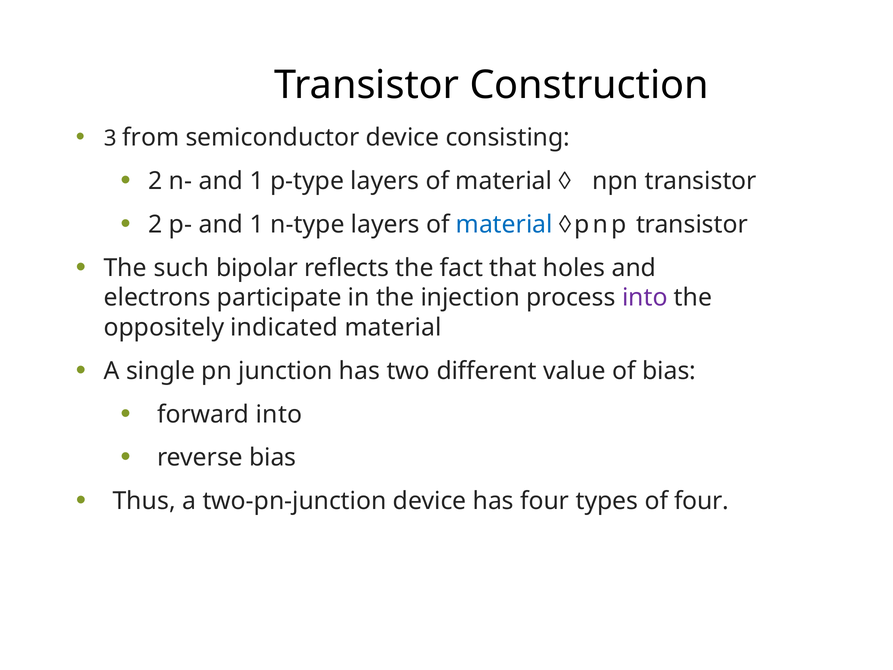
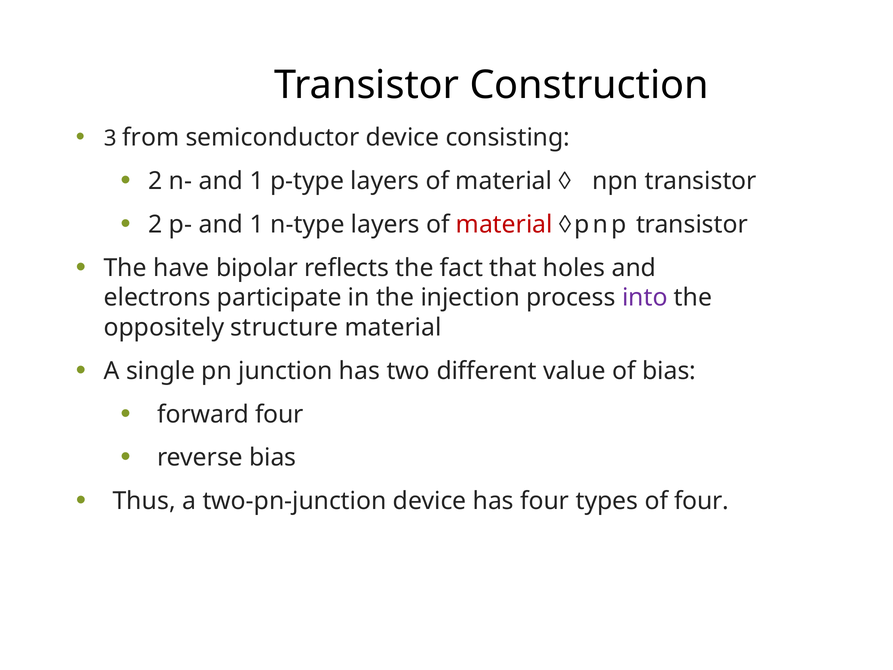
material at (504, 224) colour: blue -> red
such: such -> have
indicated: indicated -> structure
forward into: into -> four
